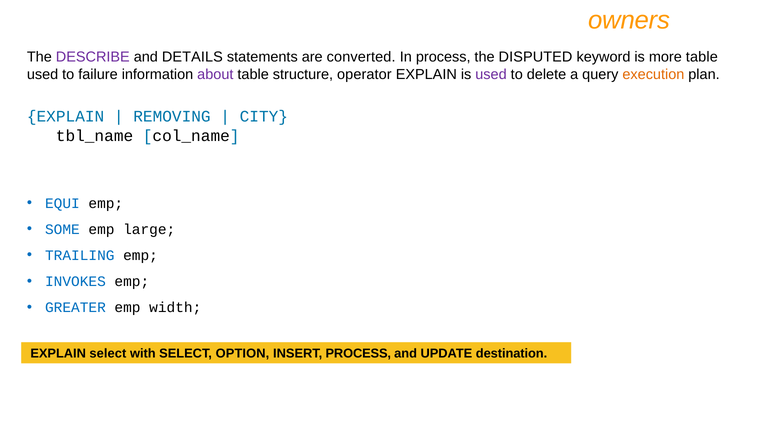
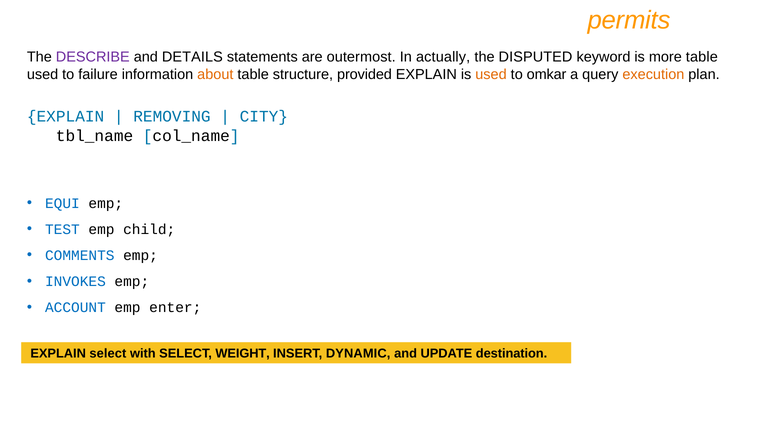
owners: owners -> permits
converted: converted -> outermost
In process: process -> actually
about colour: purple -> orange
operator: operator -> provided
used at (491, 74) colour: purple -> orange
delete: delete -> omkar
SOME: SOME -> TEST
large: large -> child
TRAILING: TRAILING -> COMMENTS
GREATER: GREATER -> ACCOUNT
width: width -> enter
OPTION: OPTION -> WEIGHT
INSERT PROCESS: PROCESS -> DYNAMIC
